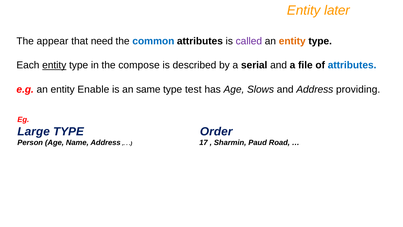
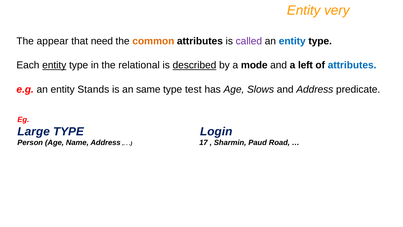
later: later -> very
common colour: blue -> orange
entity at (292, 41) colour: orange -> blue
compose: compose -> relational
described underline: none -> present
serial: serial -> mode
file: file -> left
Enable: Enable -> Stands
providing: providing -> predicate
Order: Order -> Login
